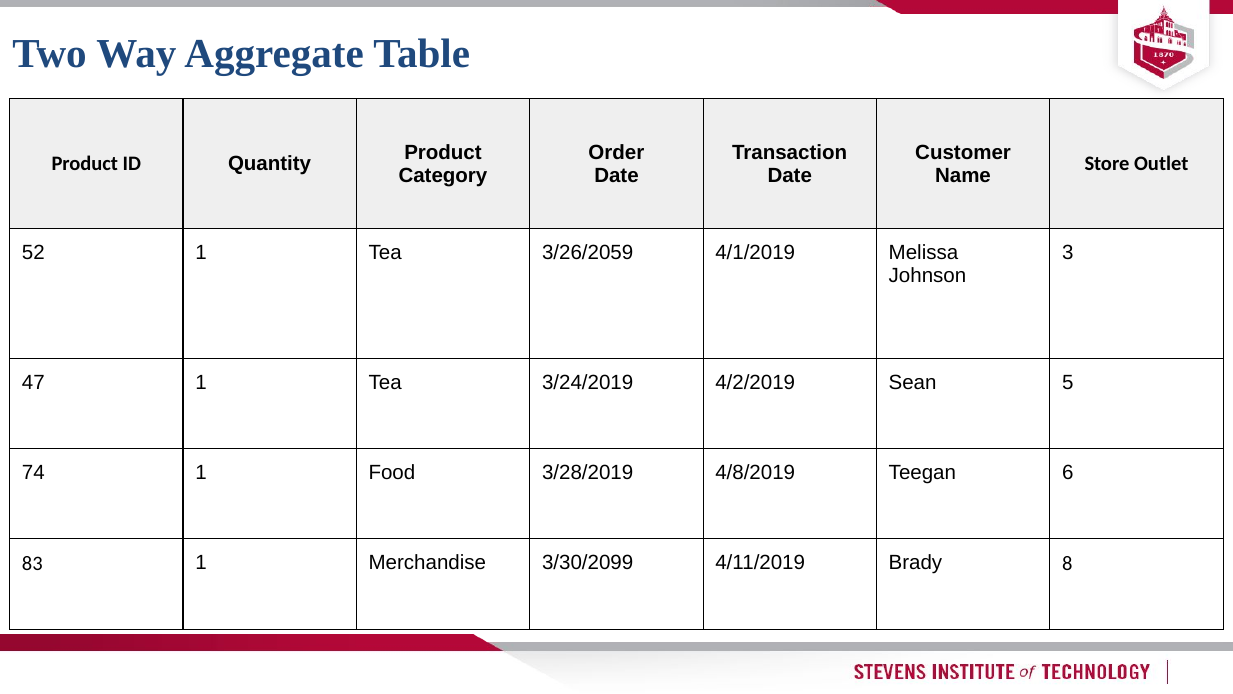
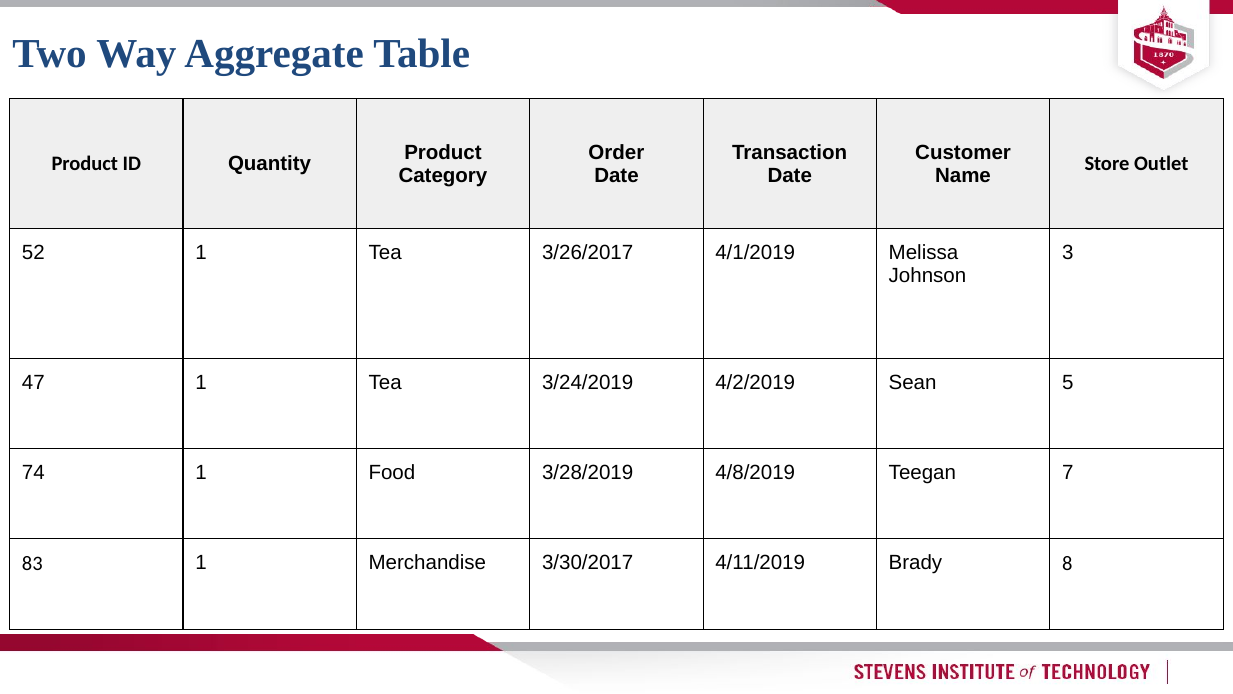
3/26/2059: 3/26/2059 -> 3/26/2017
6: 6 -> 7
3/30/2099: 3/30/2099 -> 3/30/2017
